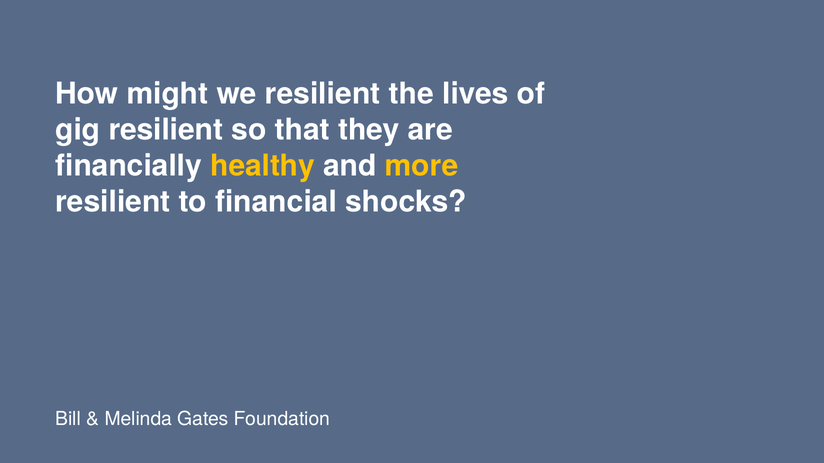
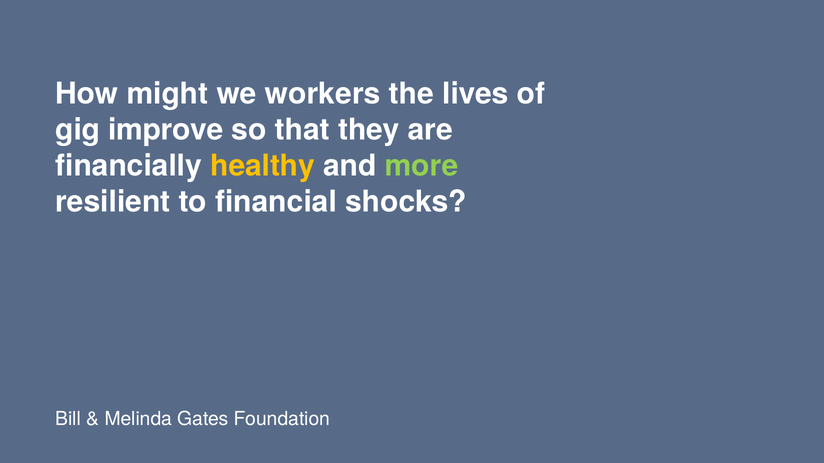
we resilient: resilient -> workers
gig resilient: resilient -> improve
more colour: yellow -> light green
